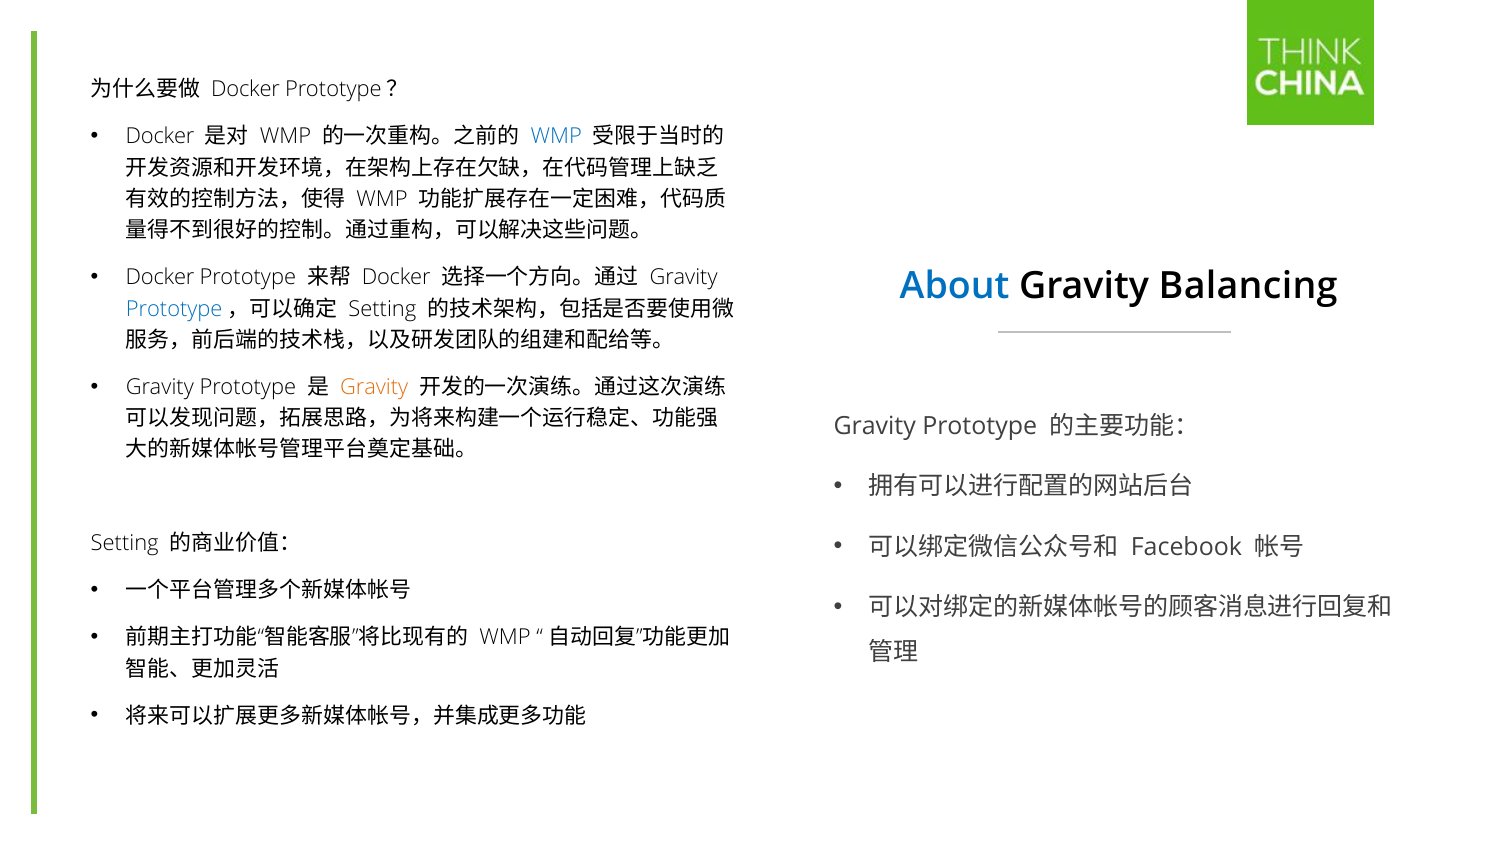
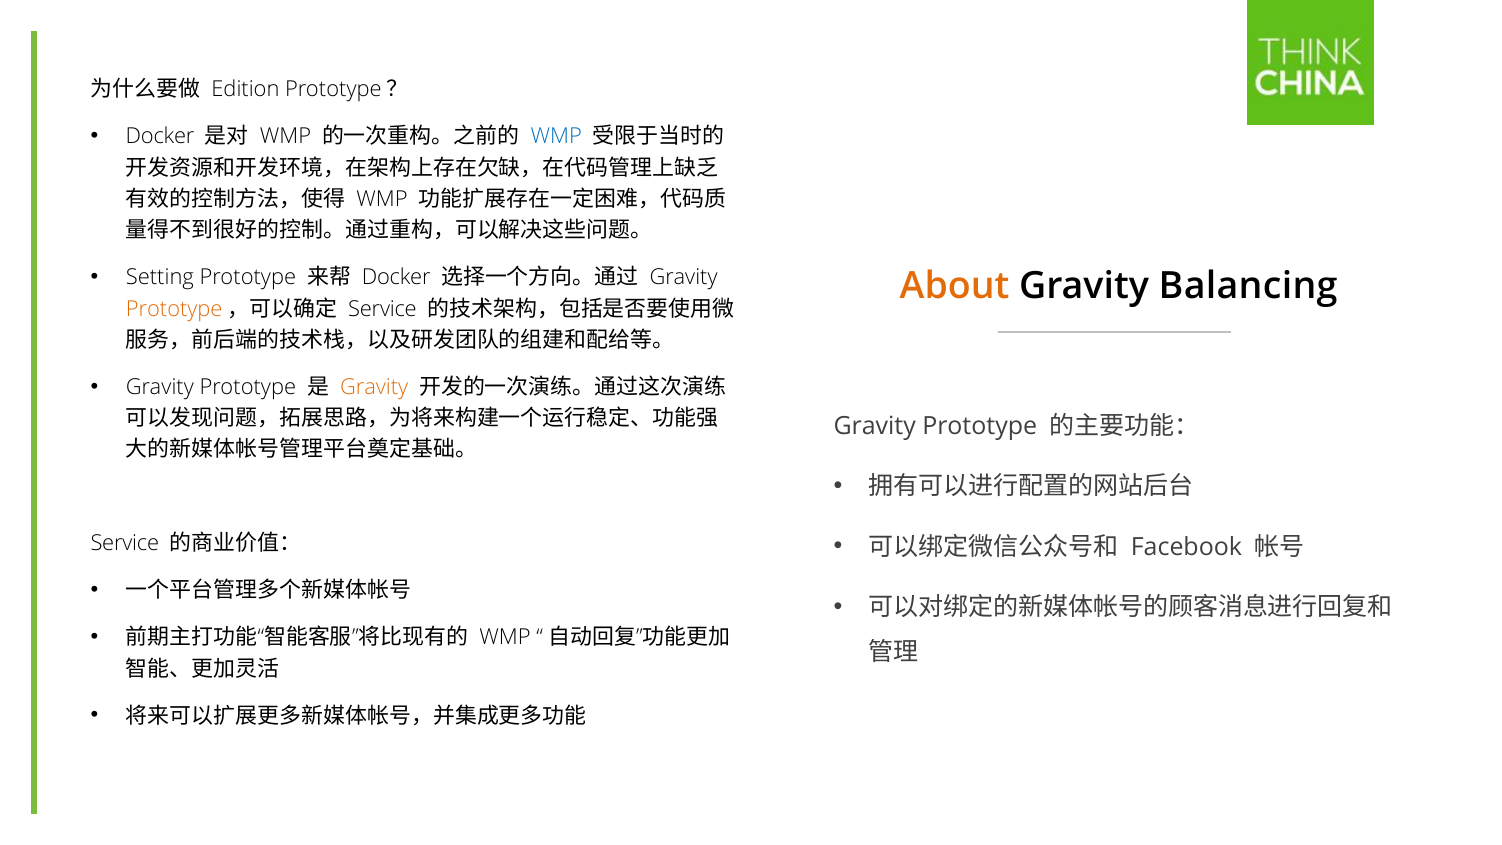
Docker at (246, 90): Docker -> Edition
Docker at (160, 277): Docker -> Setting
About colour: blue -> orange
Prototype at (174, 309) colour: blue -> orange
Setting at (382, 309): Setting -> Service
Setting at (125, 544): Setting -> Service
